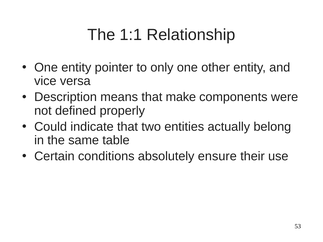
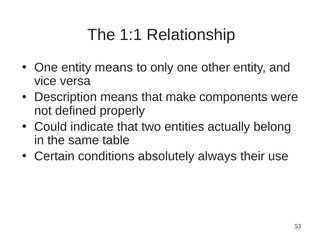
entity pointer: pointer -> means
ensure: ensure -> always
